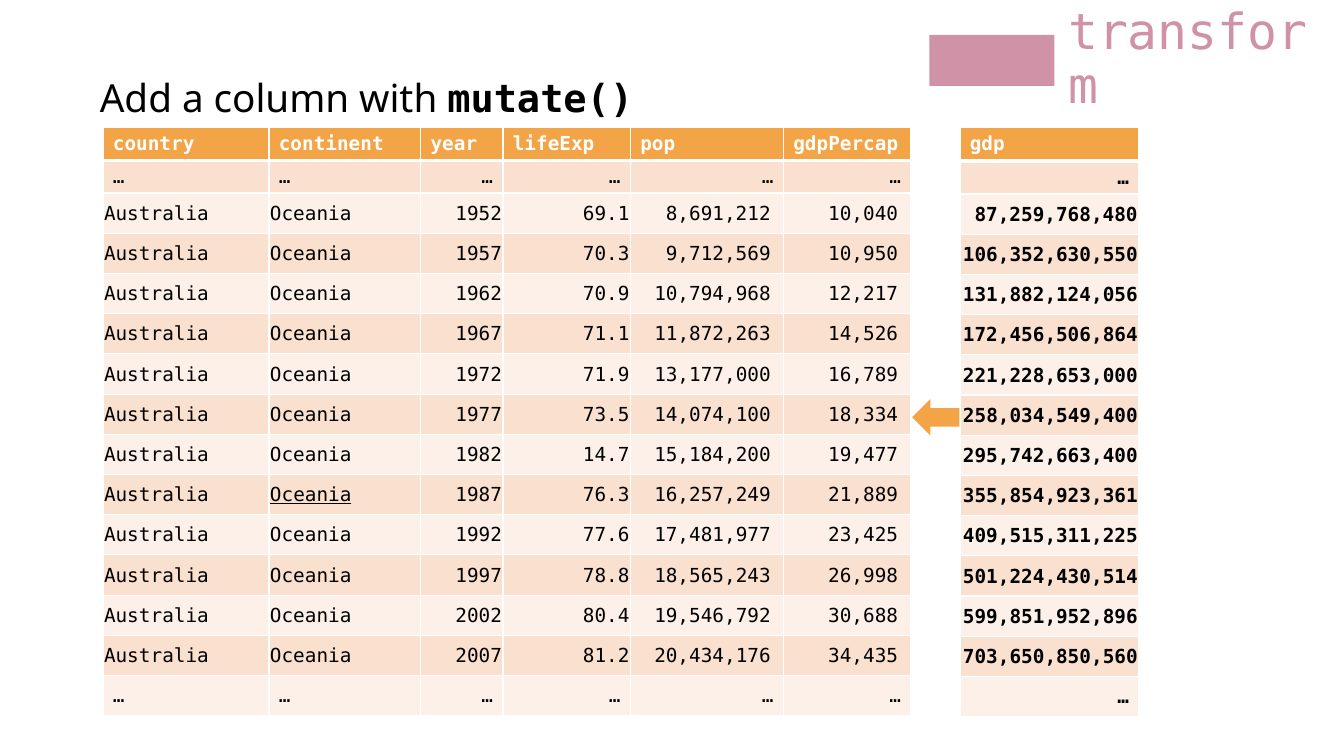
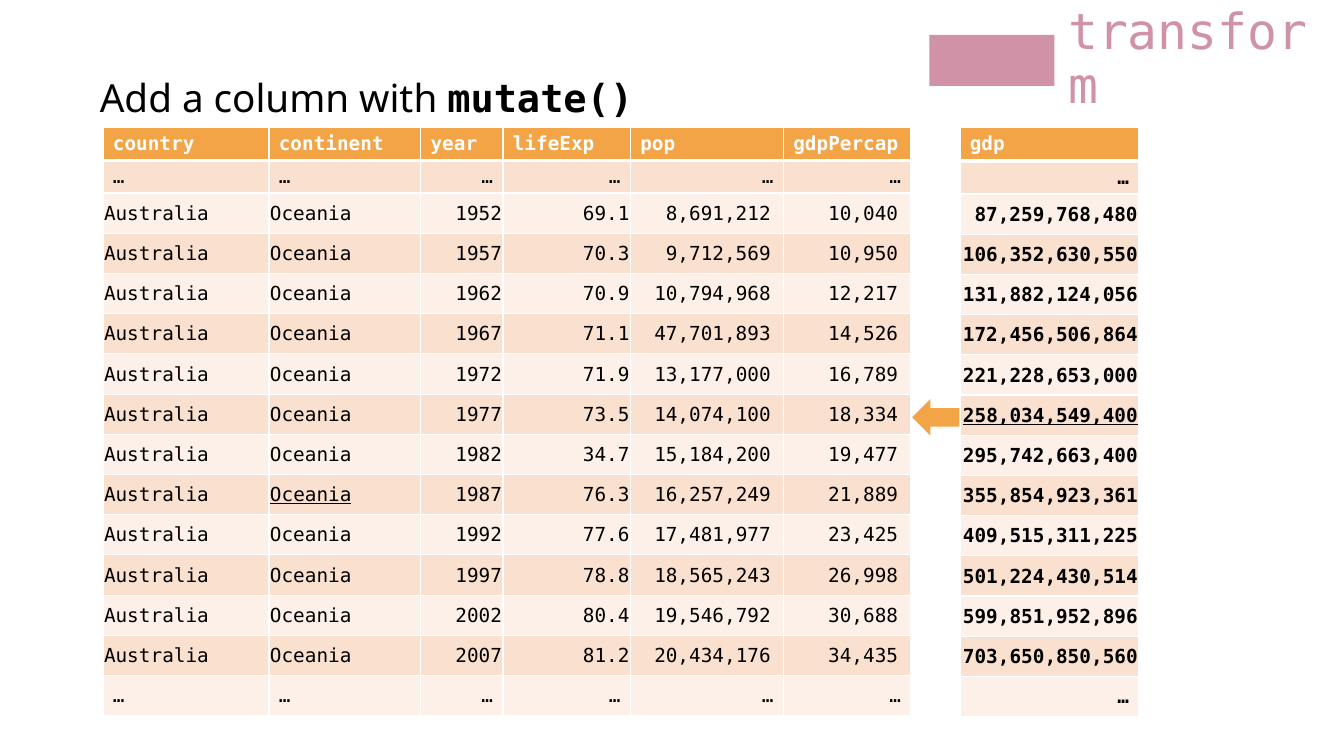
11,872,263: 11,872,263 -> 47,701,893
258,034,549,400 underline: none -> present
14.7: 14.7 -> 34.7
